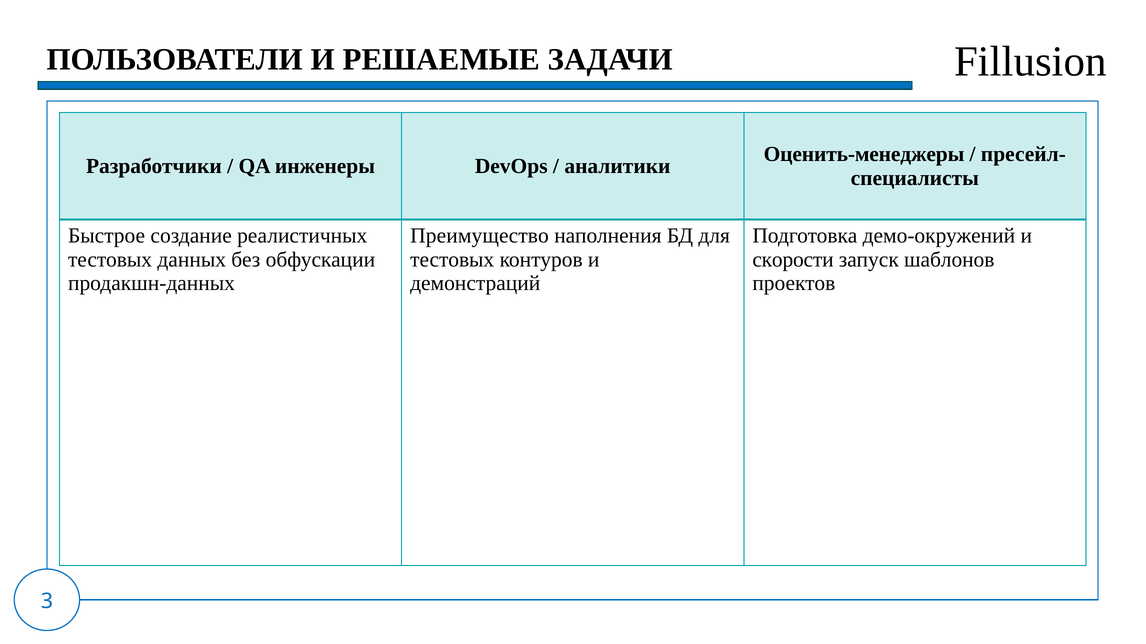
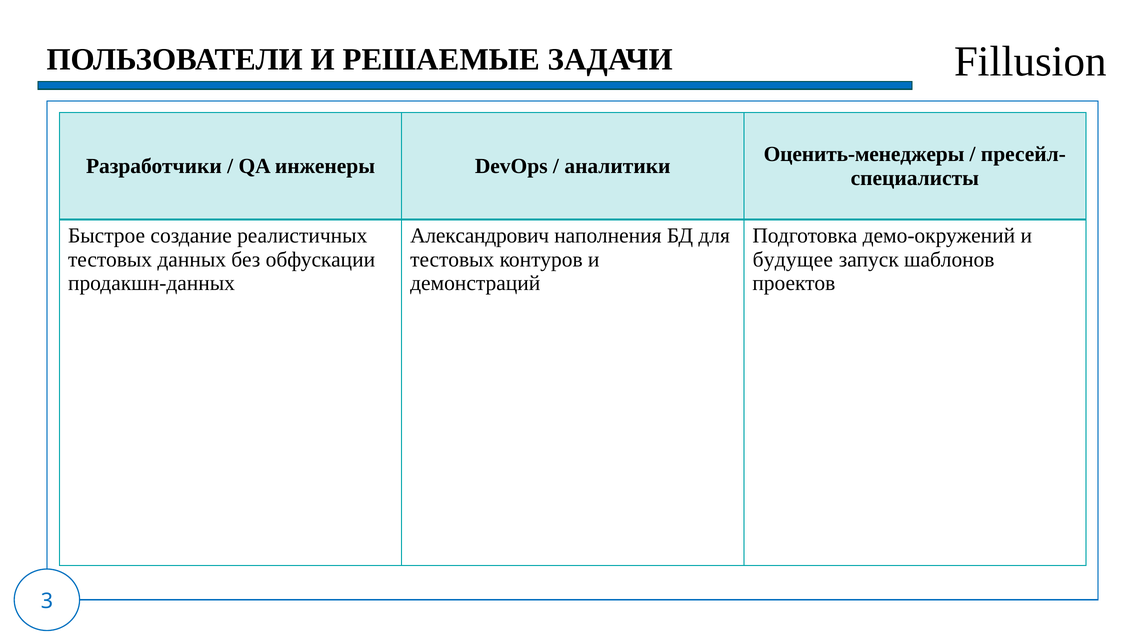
Преимущество: Преимущество -> Александрович
скорости: скорости -> будущее
